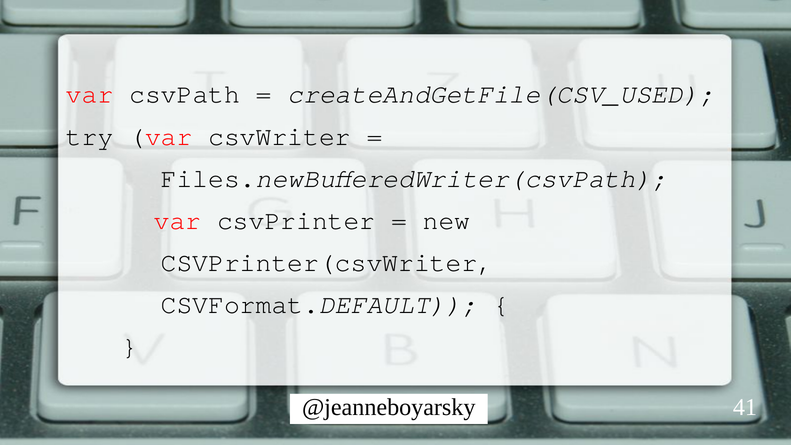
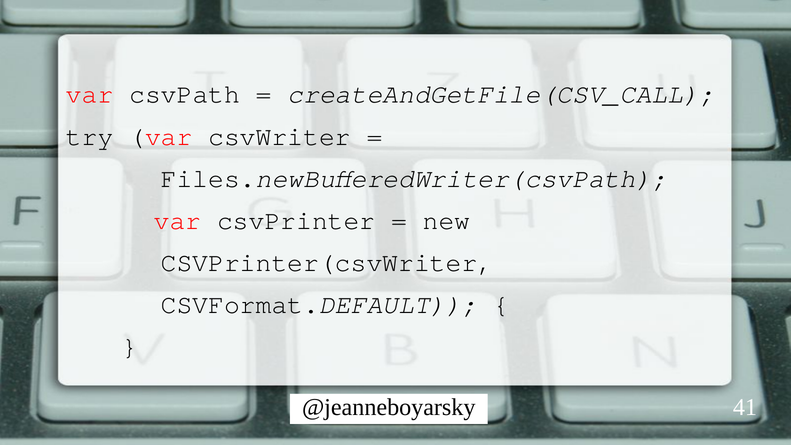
createAndGetFile(CSV_USED: createAndGetFile(CSV_USED -> createAndGetFile(CSV_CALL
